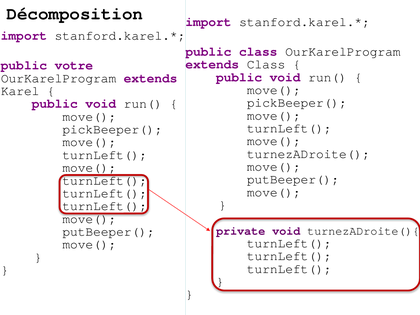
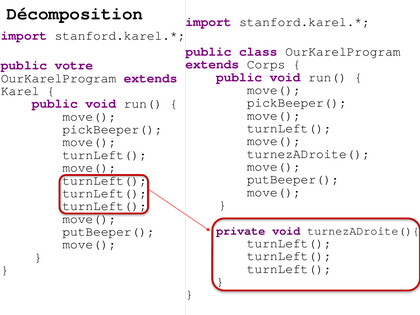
extends Class: Class -> Corps
